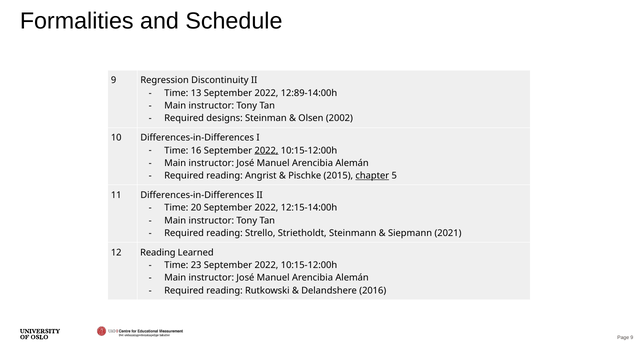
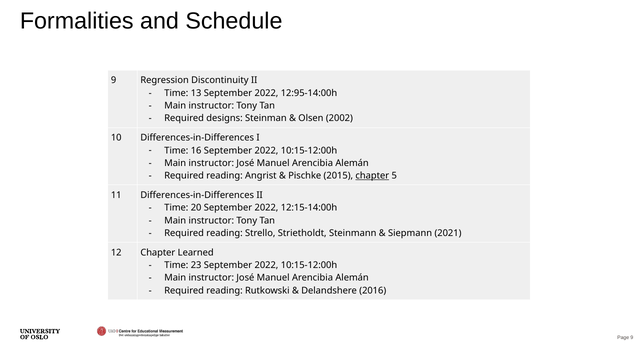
12:89-14:00h: 12:89-14:00h -> 12:95-14:00h
2022 at (266, 150) underline: present -> none
12 Reading: Reading -> Chapter
